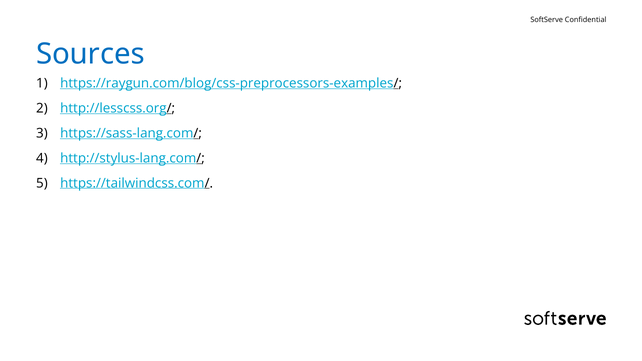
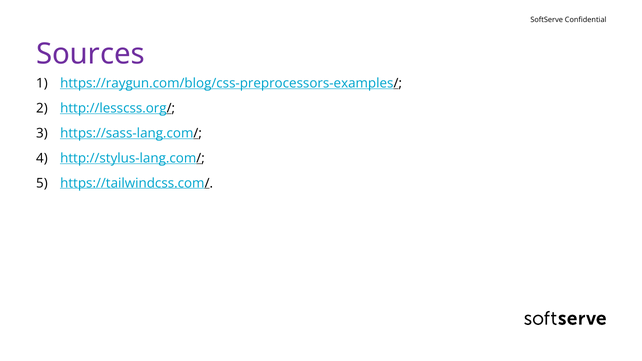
Sources colour: blue -> purple
